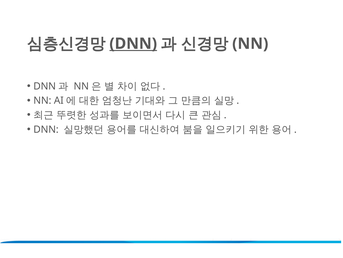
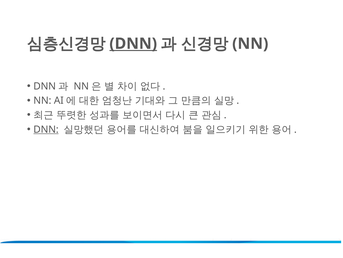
DNN at (46, 129) underline: none -> present
